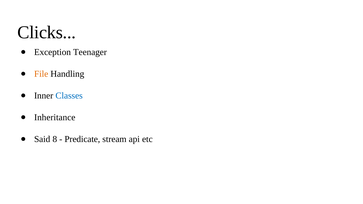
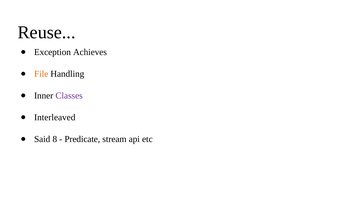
Clicks: Clicks -> Reuse
Teenager: Teenager -> Achieves
Classes colour: blue -> purple
Inheritance: Inheritance -> Interleaved
